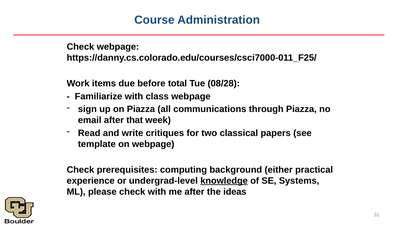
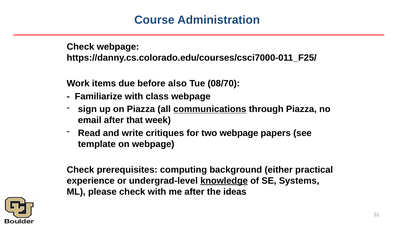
total: total -> also
08/28: 08/28 -> 08/70
communications underline: none -> present
two classical: classical -> webpage
